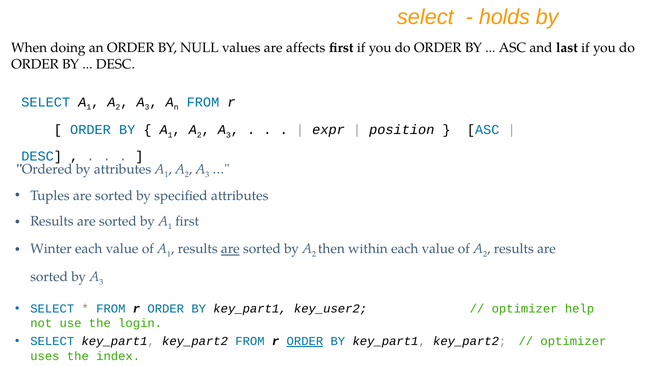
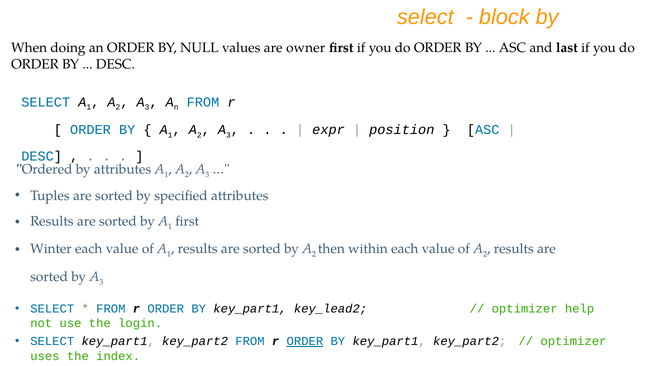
holds: holds -> block
affects: affects -> owner
are at (230, 249) underline: present -> none
key_user2: key_user2 -> key_lead2
